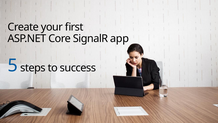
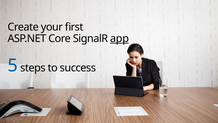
app underline: none -> present
